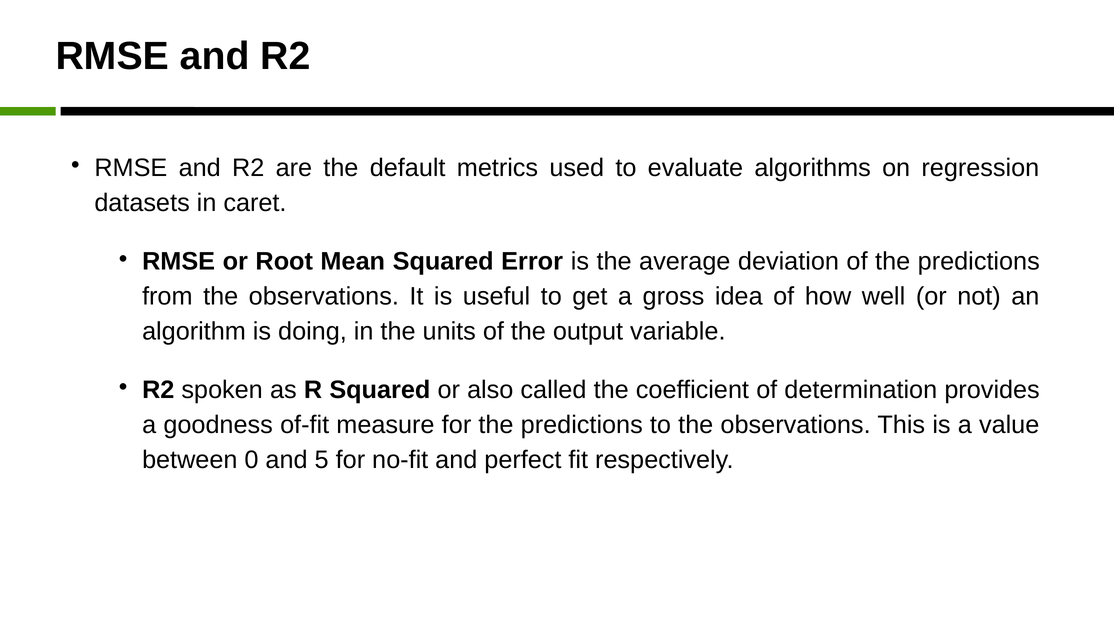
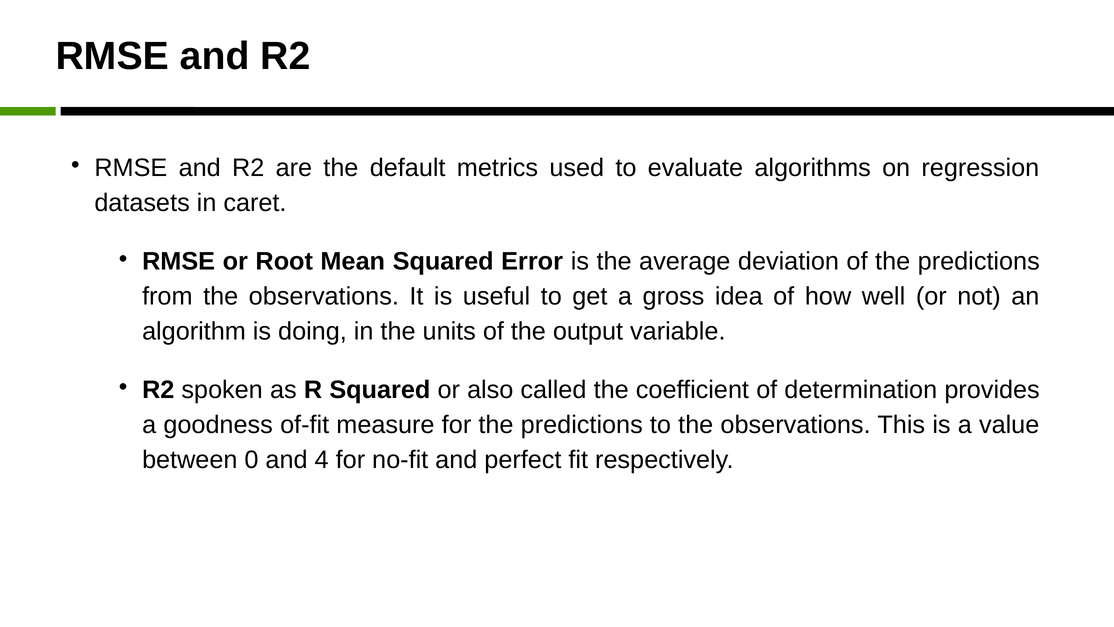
5: 5 -> 4
